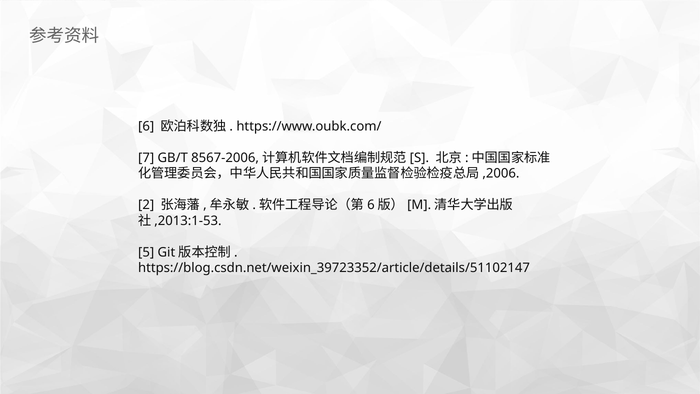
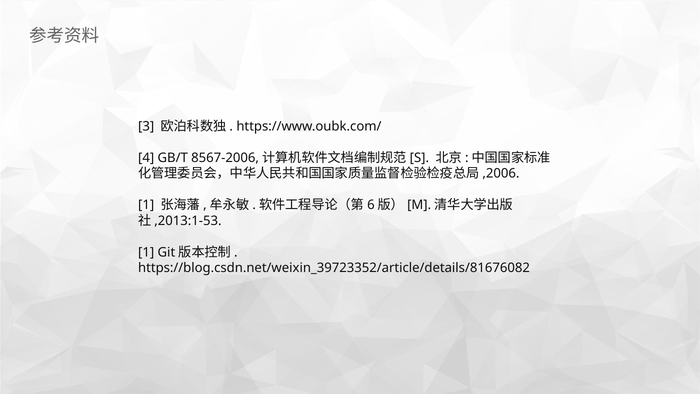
6: 6 -> 3
7: 7 -> 4
2 at (146, 205): 2 -> 1
5 at (146, 252): 5 -> 1
https://blog.csdn.net/weixin_39723352/article/details/51102147: https://blog.csdn.net/weixin_39723352/article/details/51102147 -> https://blog.csdn.net/weixin_39723352/article/details/81676082
